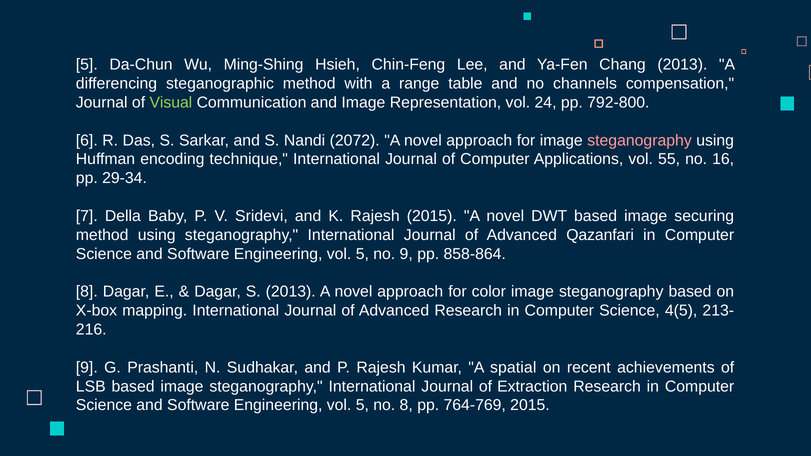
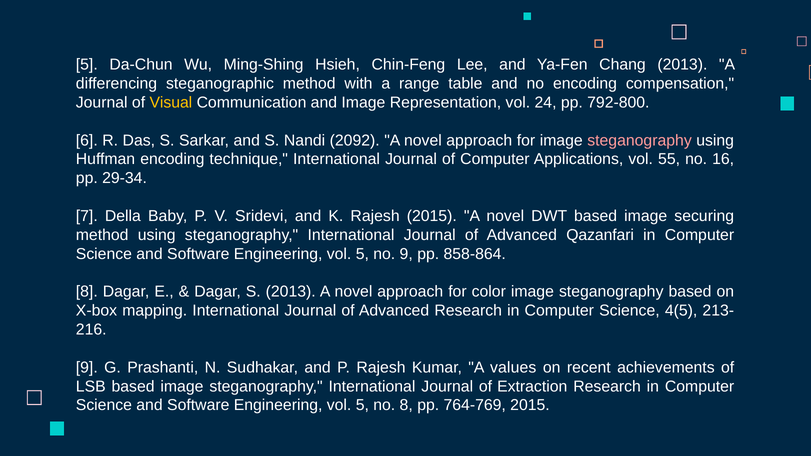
no channels: channels -> encoding
Visual colour: light green -> yellow
2072: 2072 -> 2092
spatial: spatial -> values
